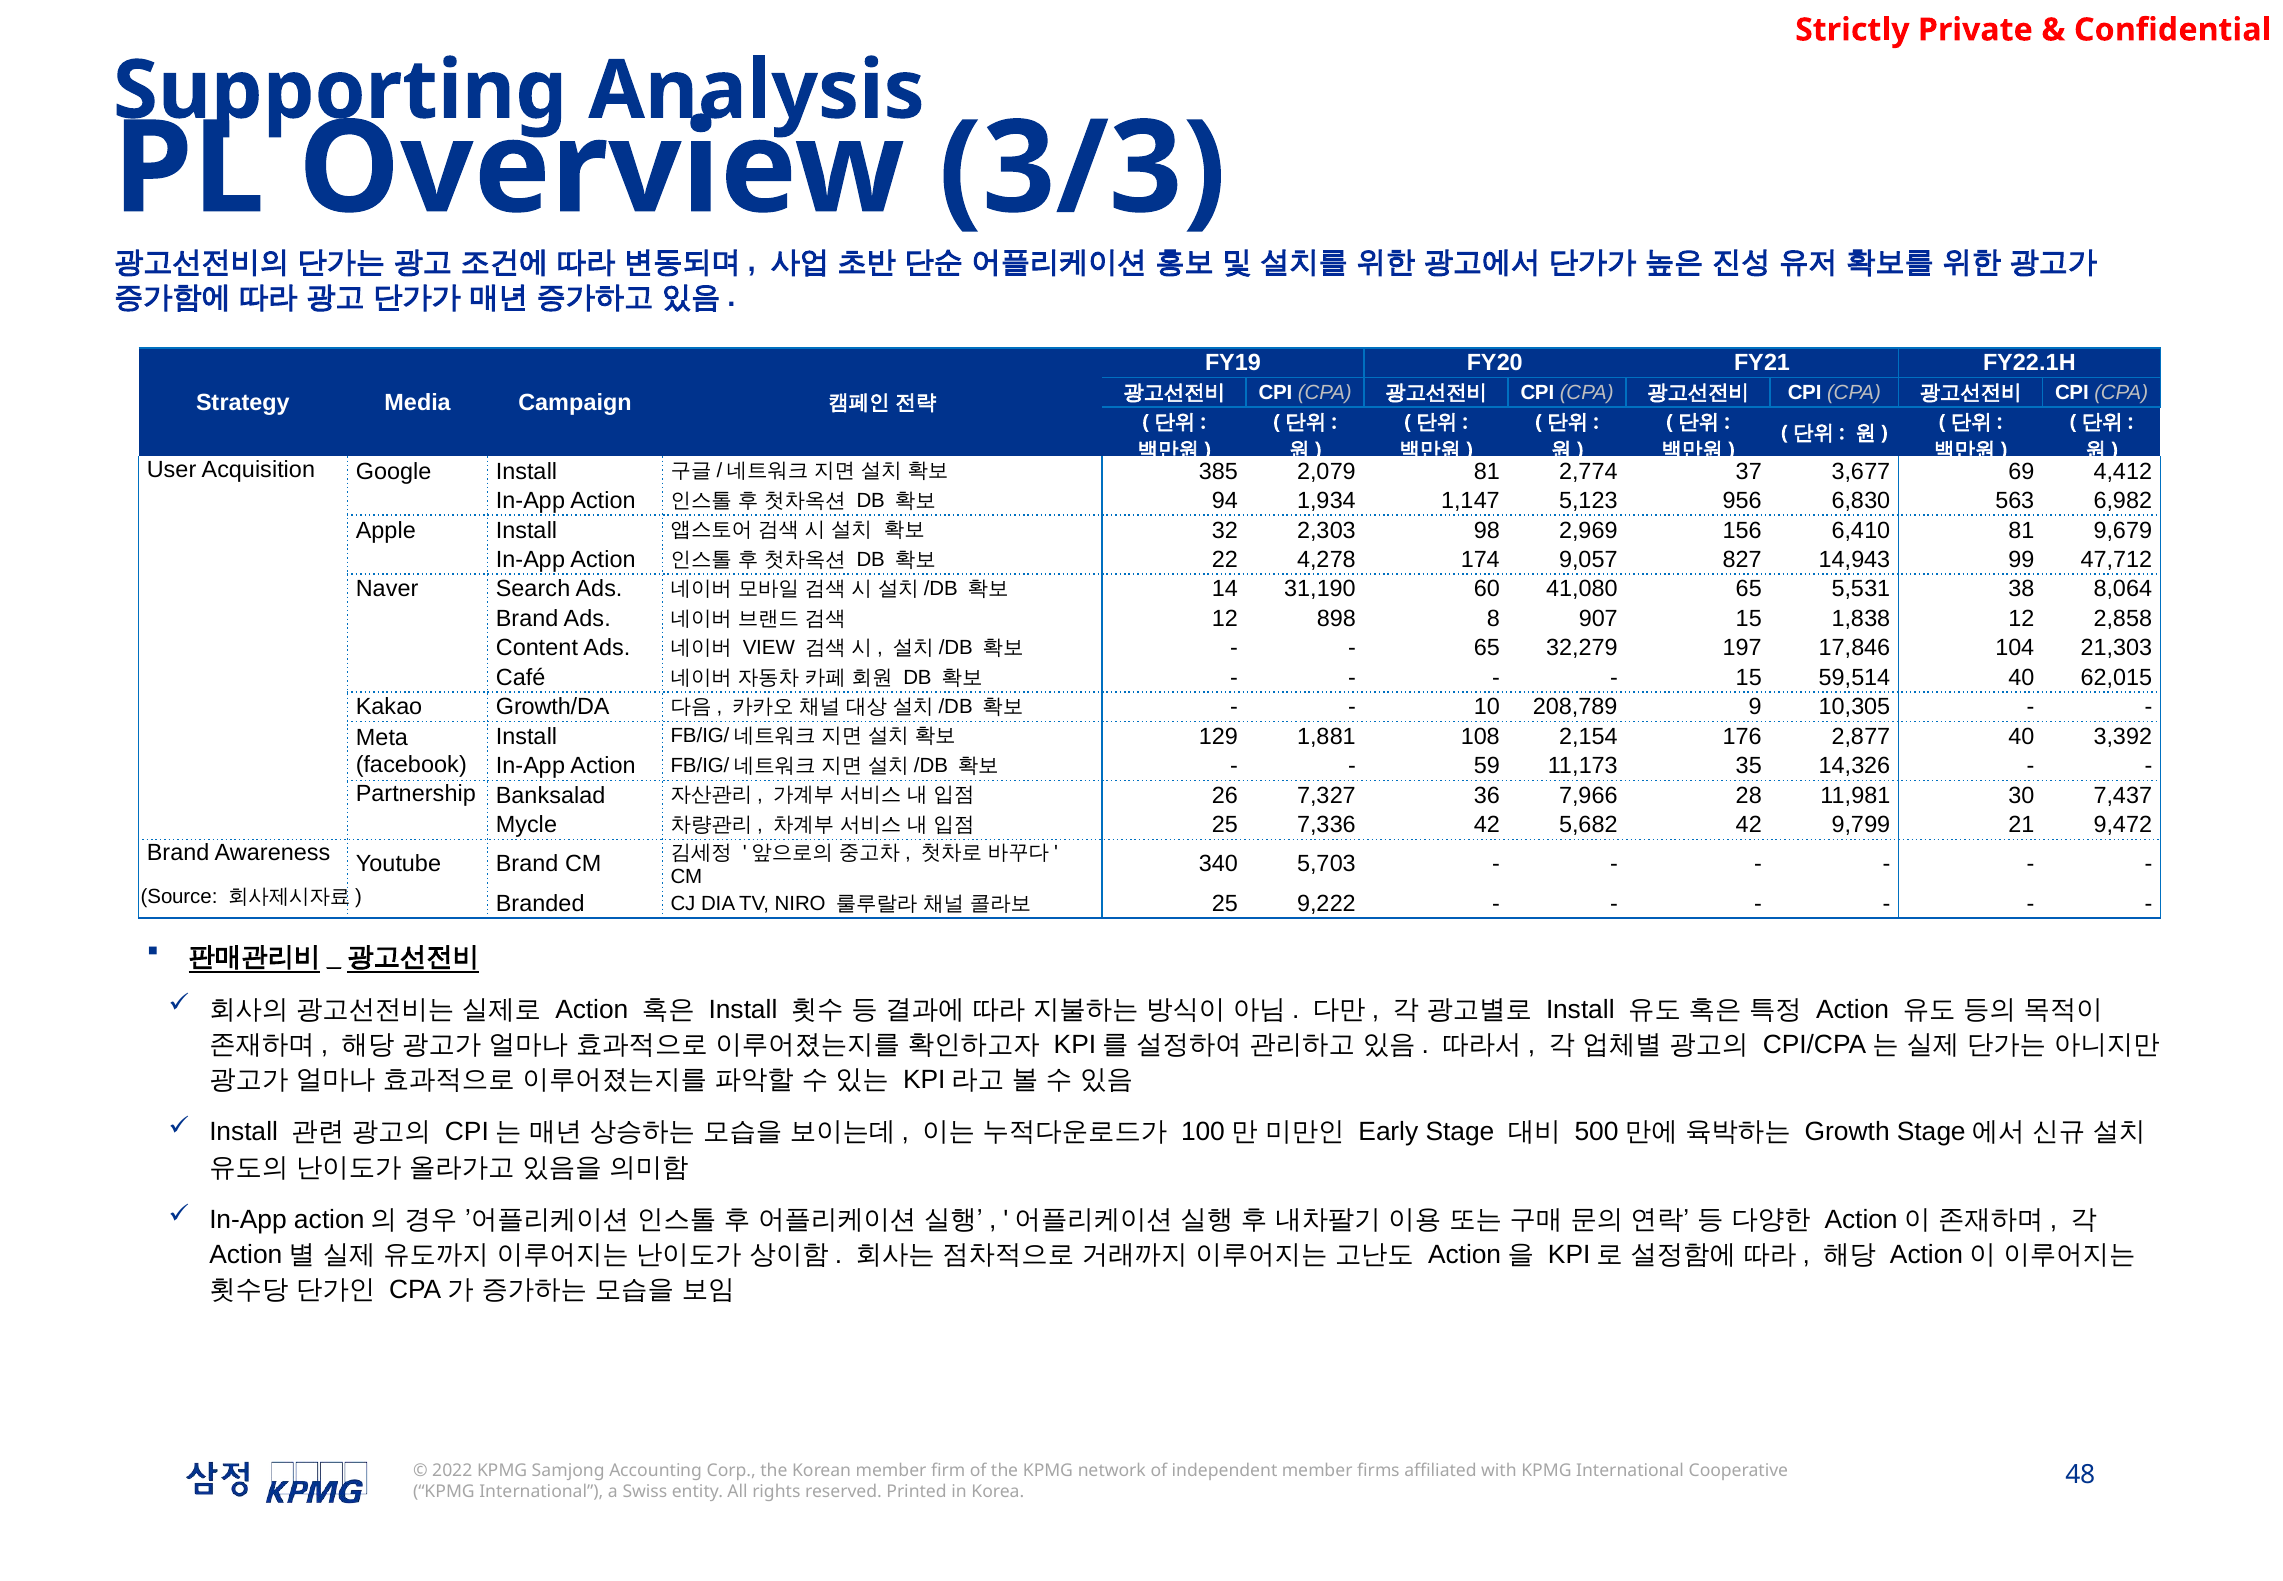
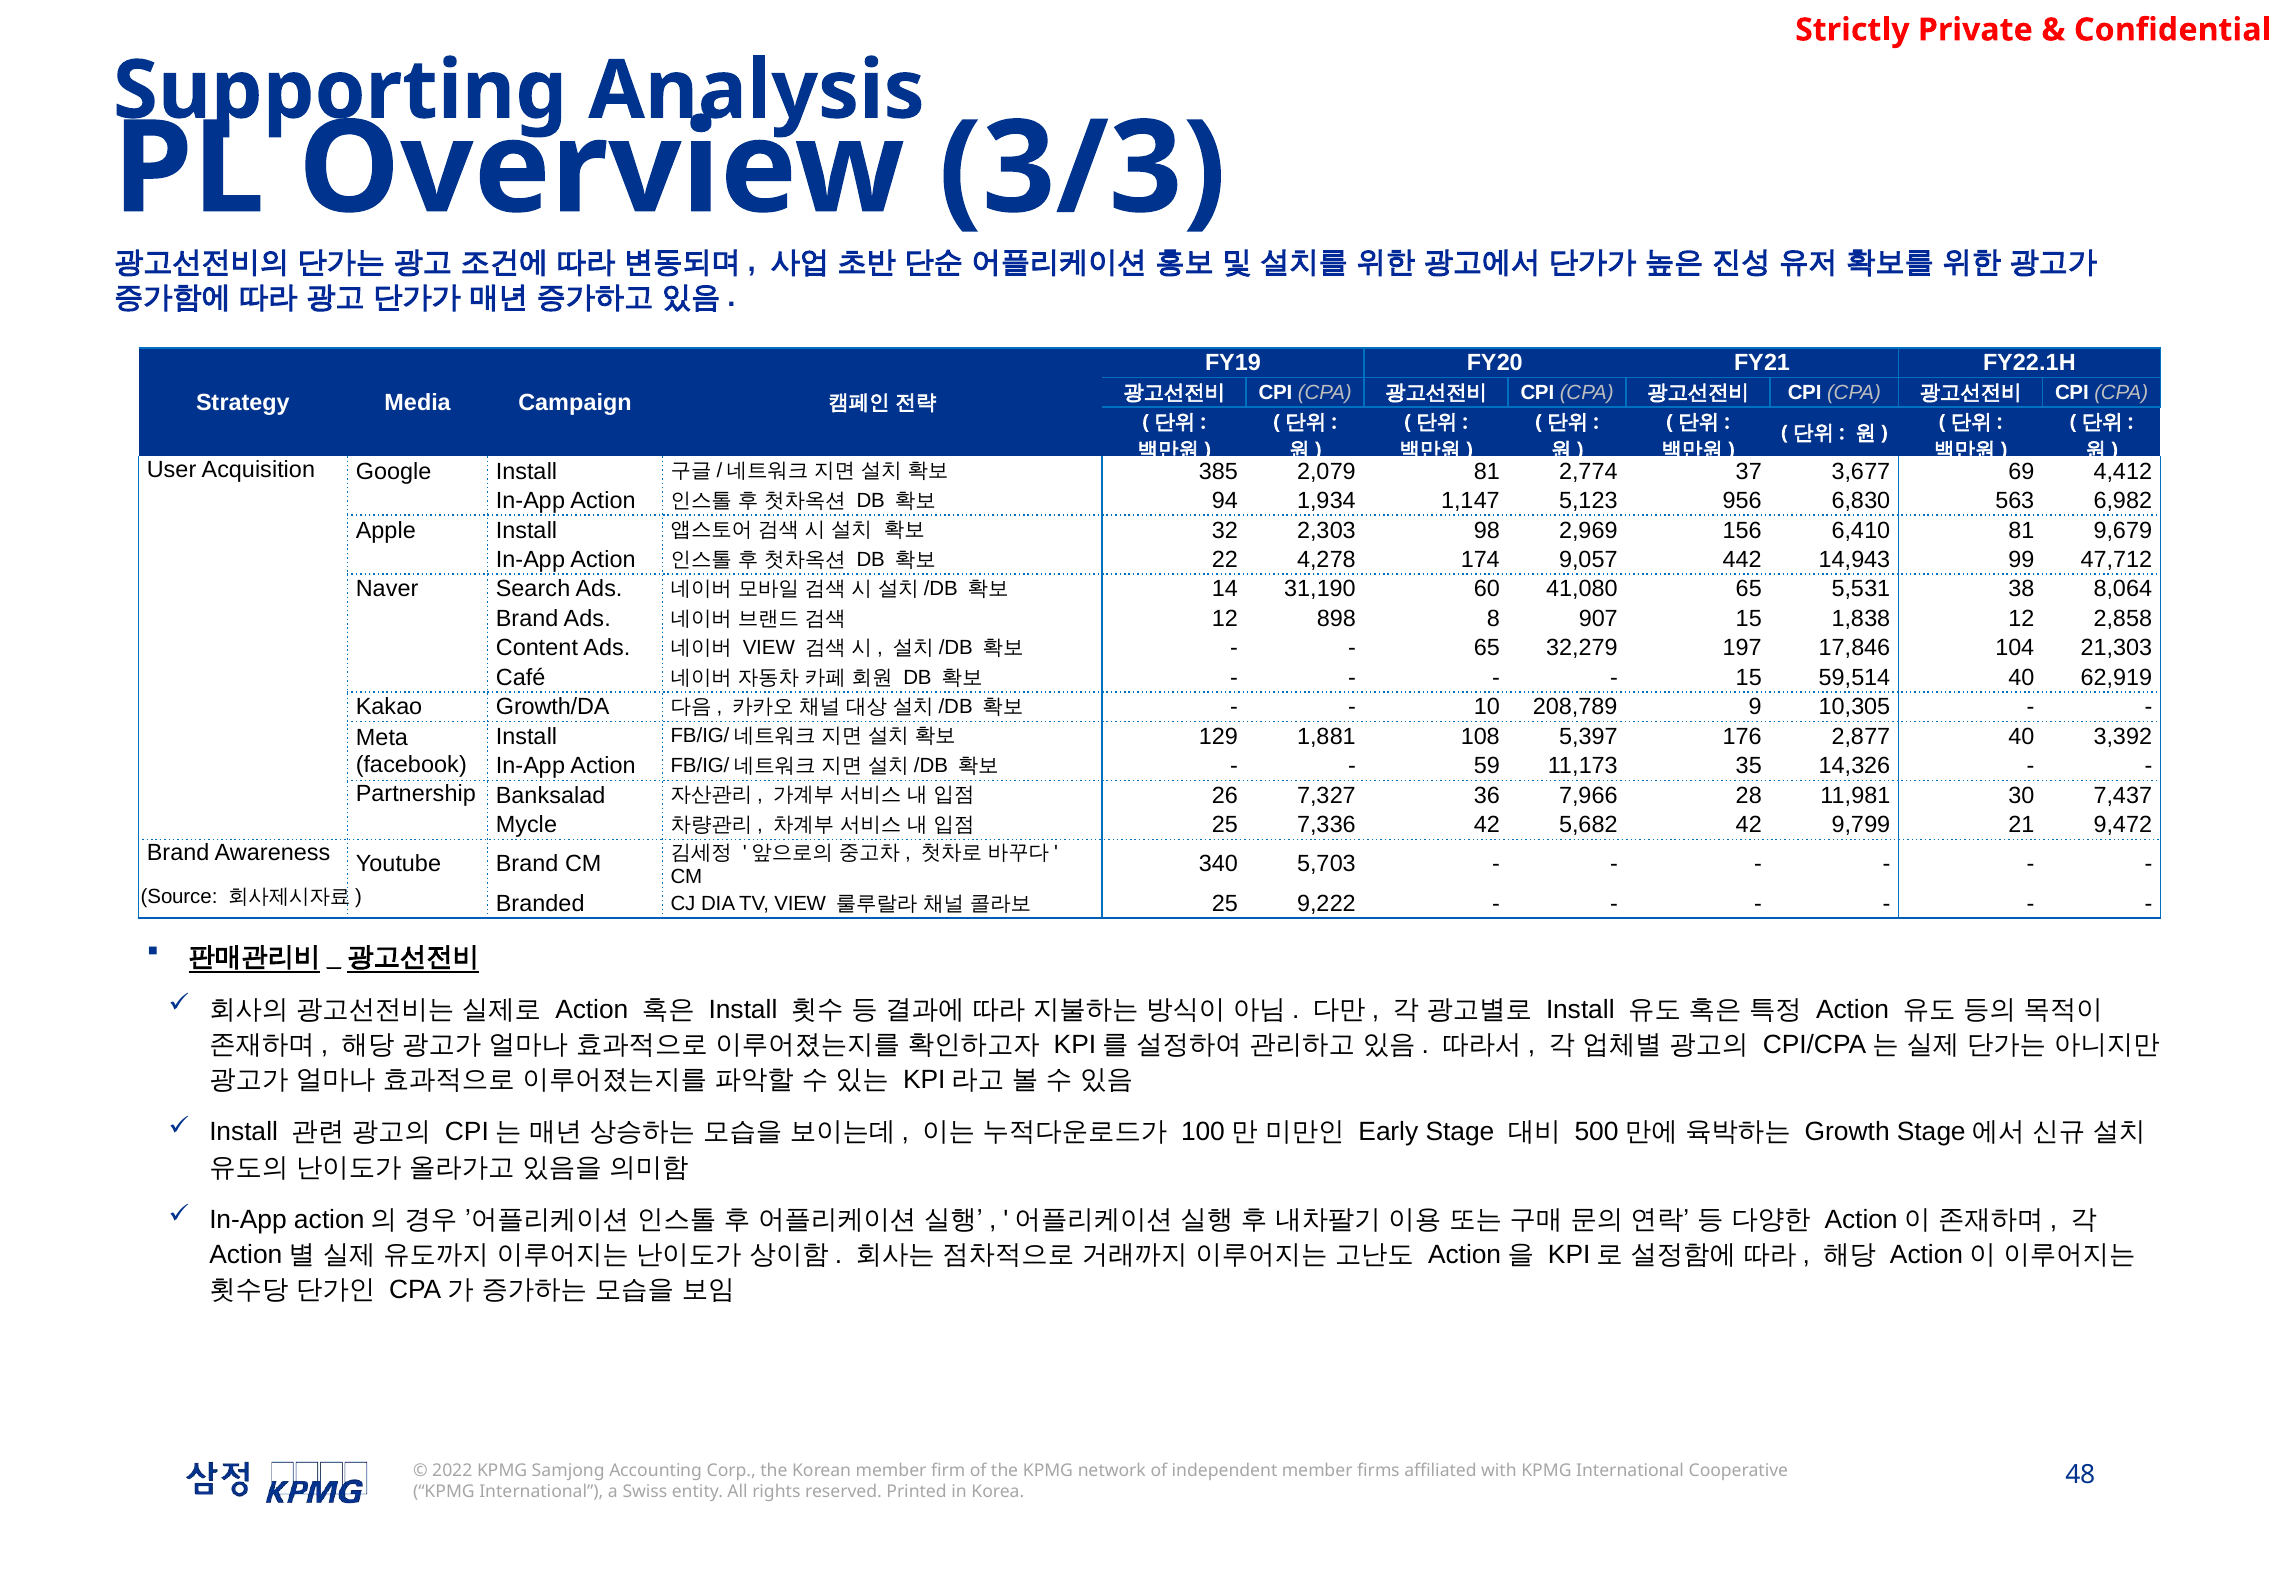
827: 827 -> 442
62,015: 62,015 -> 62,919
2,154: 2,154 -> 5,397
TV NIRO: NIRO -> VIEW
